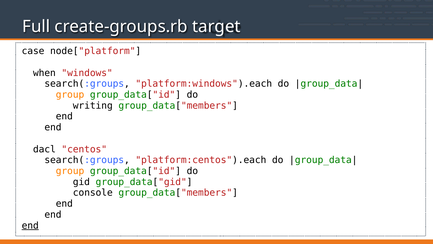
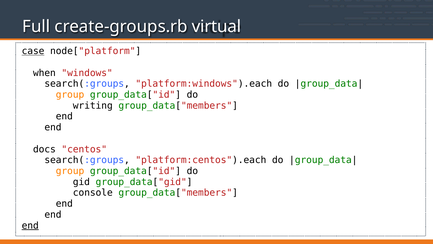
target: target -> virtual
case underline: none -> present
dacl: dacl -> docs
